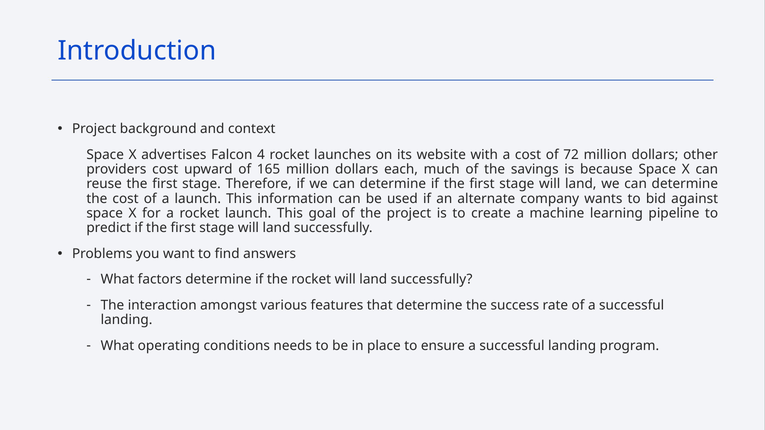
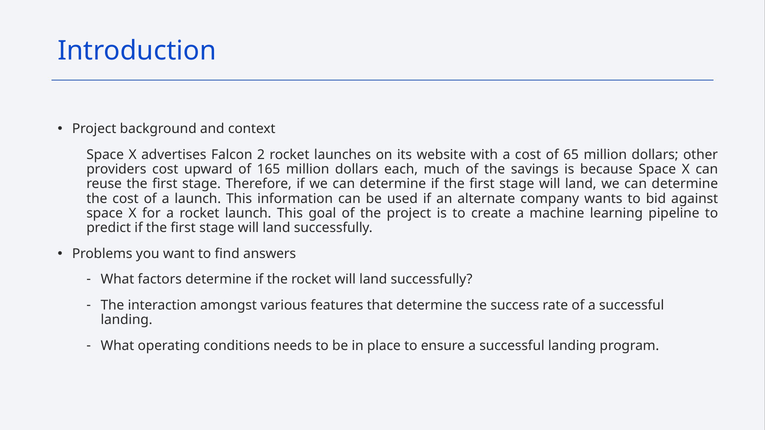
4: 4 -> 2
72: 72 -> 65
